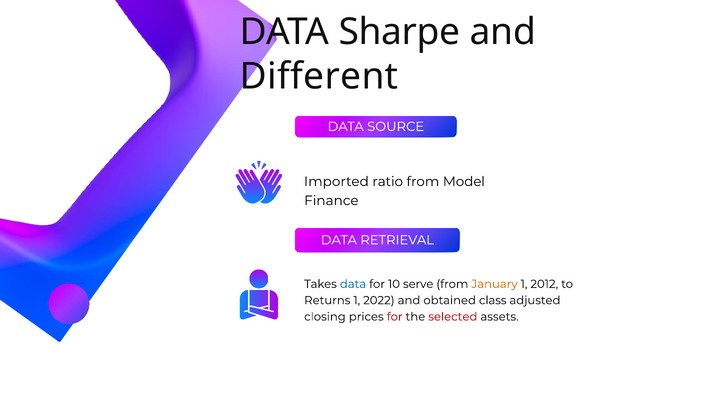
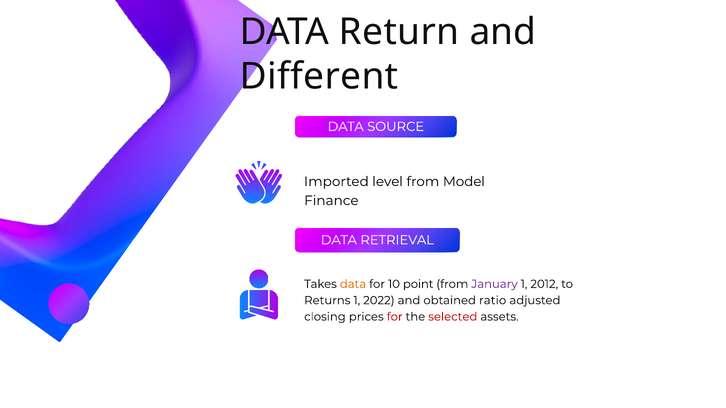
Sharpe: Sharpe -> Return
ratio: ratio -> level
data at (353, 284) colour: blue -> orange
serve: serve -> point
January colour: orange -> purple
class: class -> ratio
